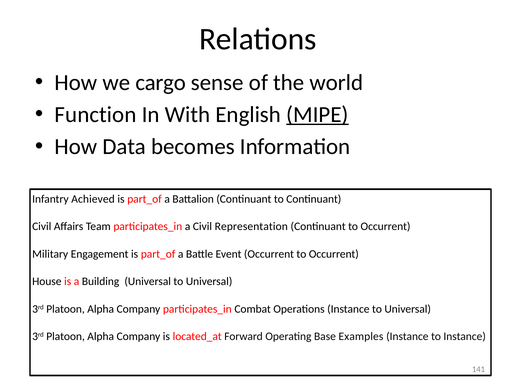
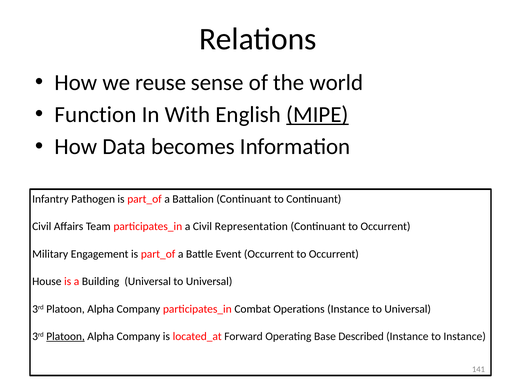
cargo: cargo -> reuse
Achieved: Achieved -> Pathogen
Platoon at (66, 337) underline: none -> present
Examples: Examples -> Described
